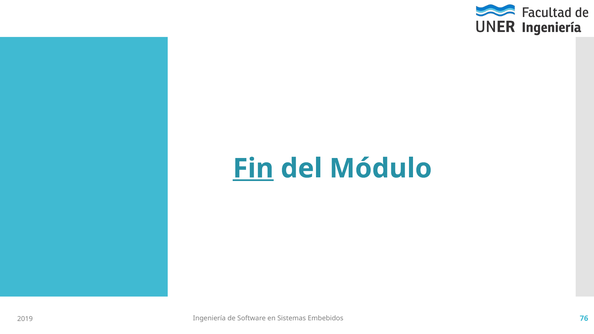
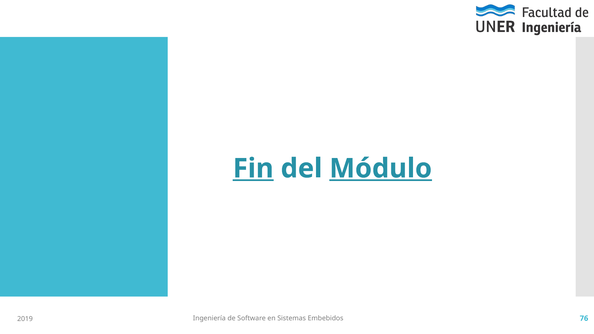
Módulo underline: none -> present
